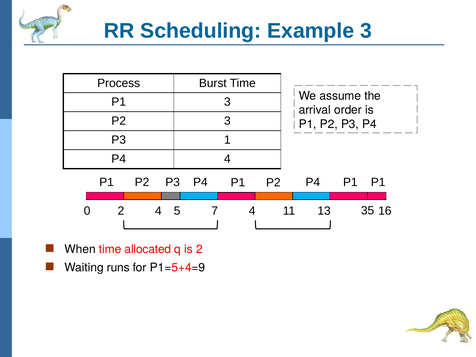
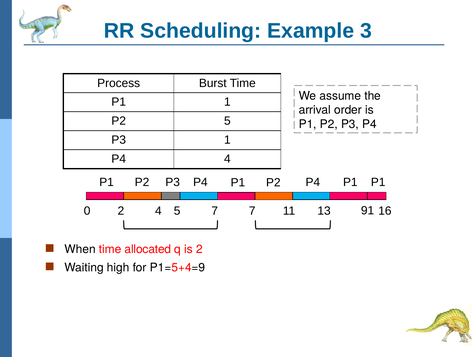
P1 3: 3 -> 1
P2 3: 3 -> 5
7 4: 4 -> 7
35: 35 -> 91
runs: runs -> high
